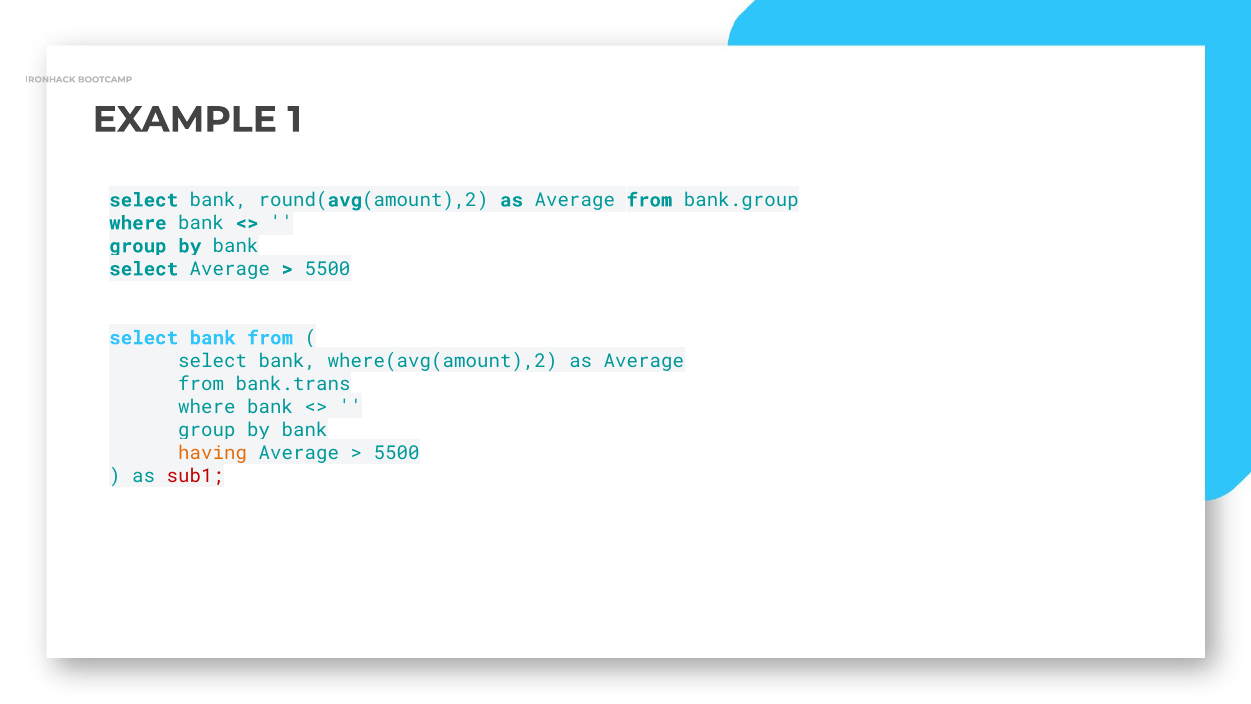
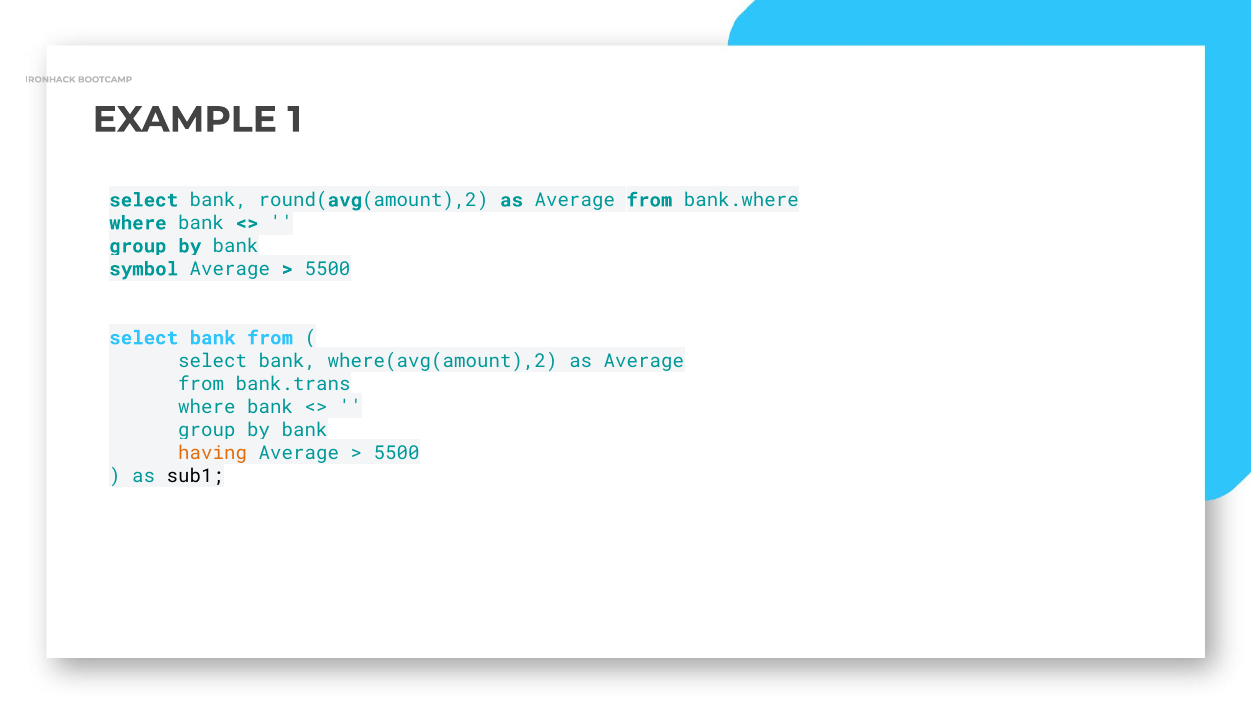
bank.group: bank.group -> bank.where
select at (144, 269): select -> symbol
sub1 colour: red -> black
